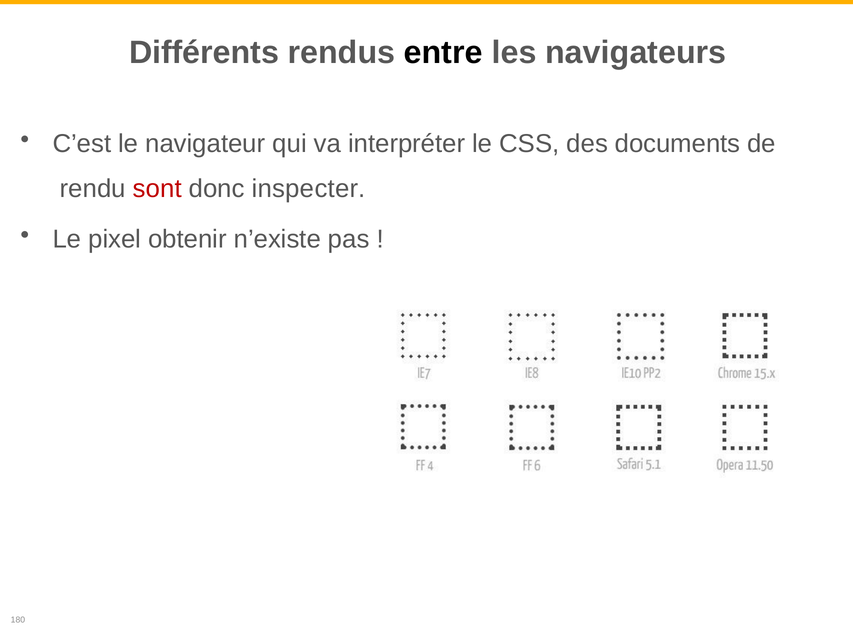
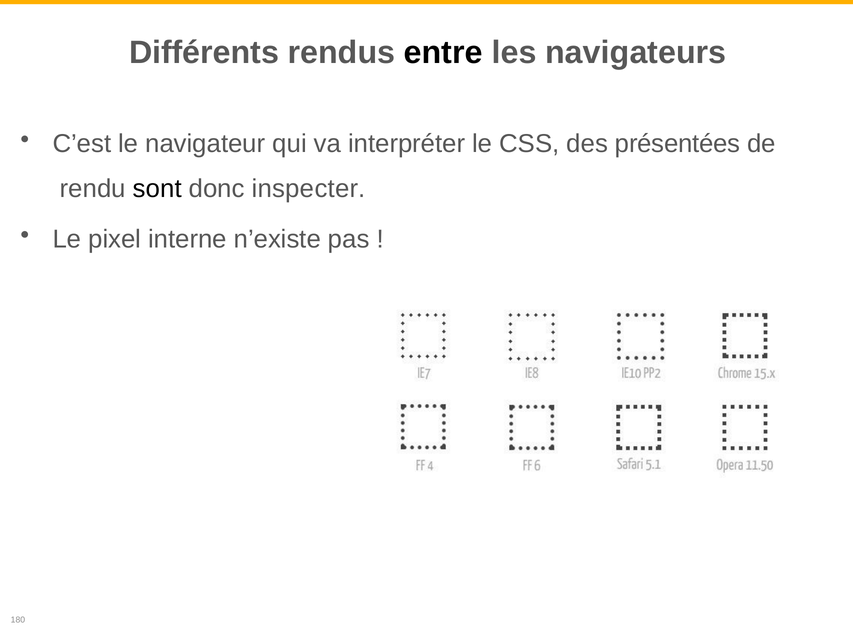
documents: documents -> présentées
sont colour: red -> black
obtenir: obtenir -> interne
